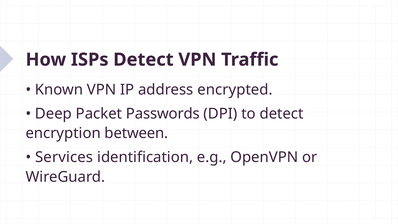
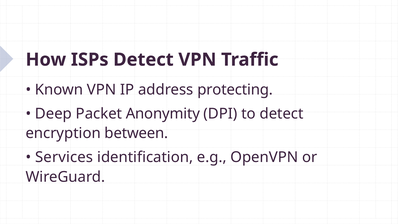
encrypted: encrypted -> protecting
Passwords: Passwords -> Anonymity
